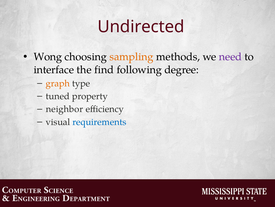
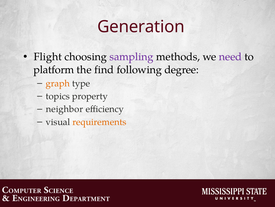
Undirected: Undirected -> Generation
Wong: Wong -> Flight
sampling colour: orange -> purple
interface: interface -> platform
tuned: tuned -> topics
requirements colour: blue -> orange
